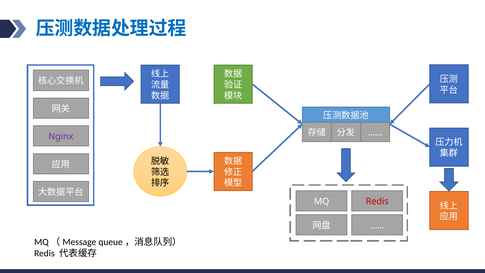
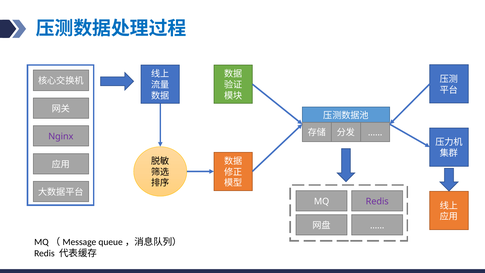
Redis colour: red -> purple
